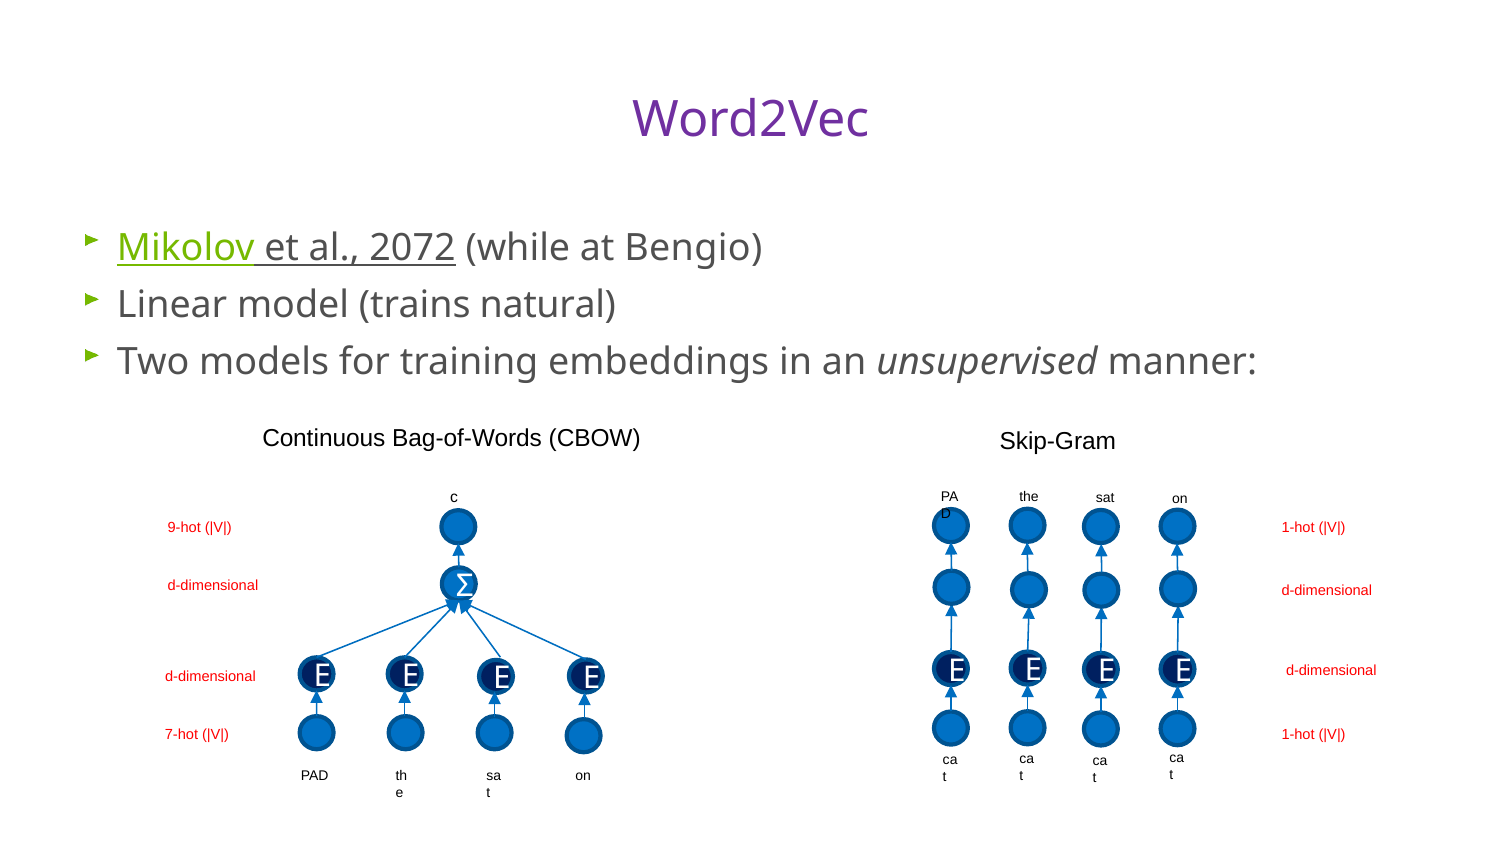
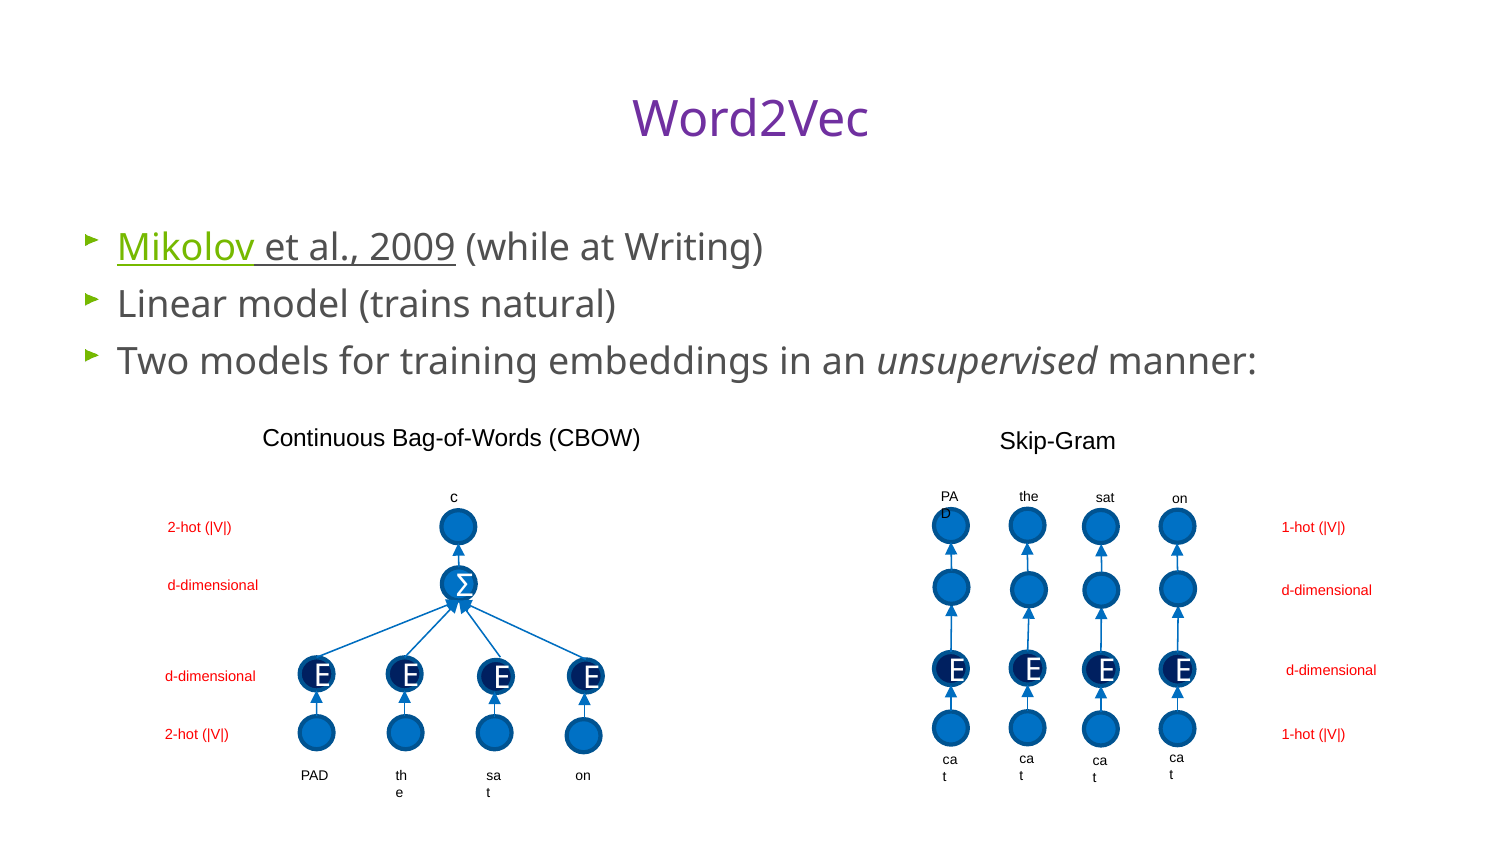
2072: 2072 -> 2009
Bengio: Bengio -> Writing
9-hot at (184, 528): 9-hot -> 2-hot
7-hot at (181, 735): 7-hot -> 2-hot
